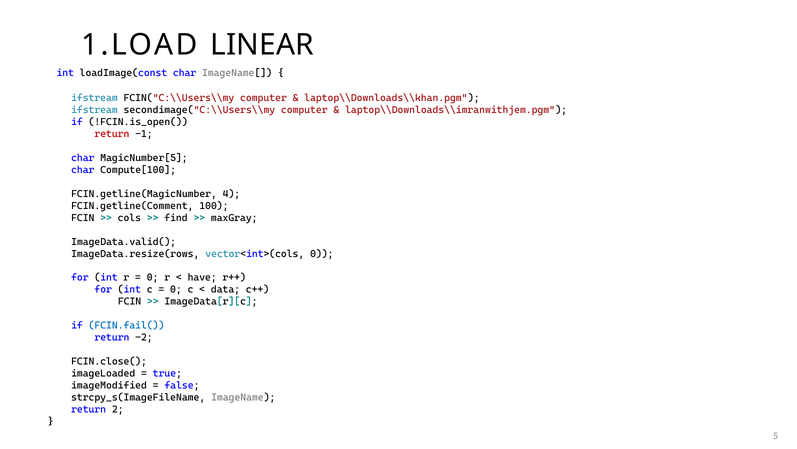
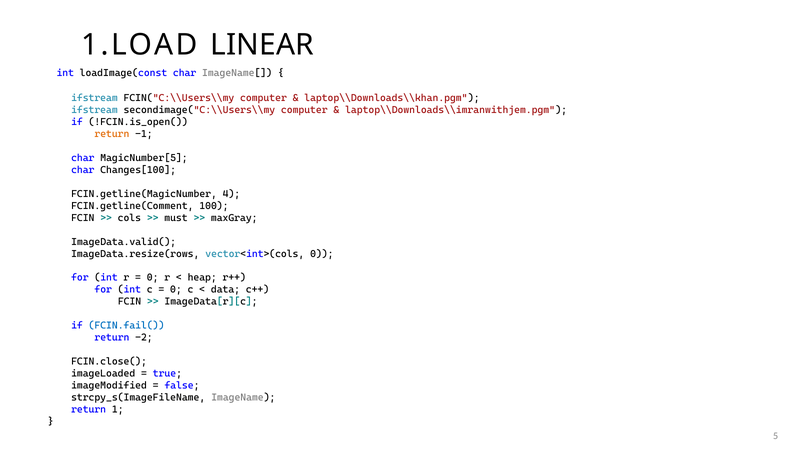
return at (112, 134) colour: red -> orange
Compute[100: Compute[100 -> Changes[100
find: find -> must
have: have -> heap
2: 2 -> 1
